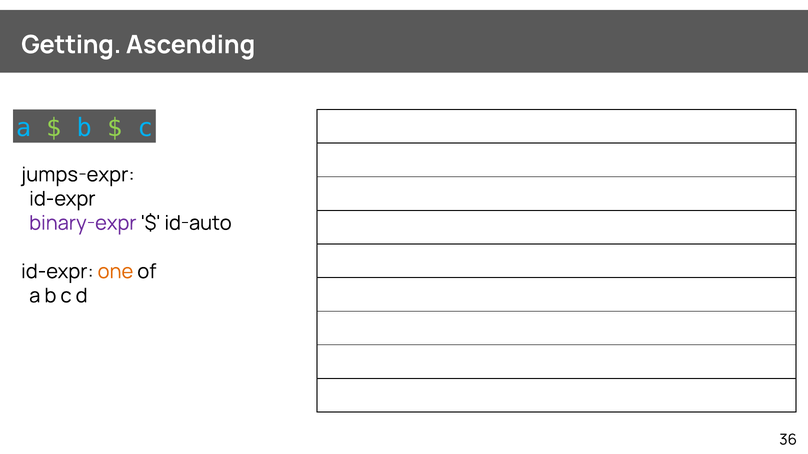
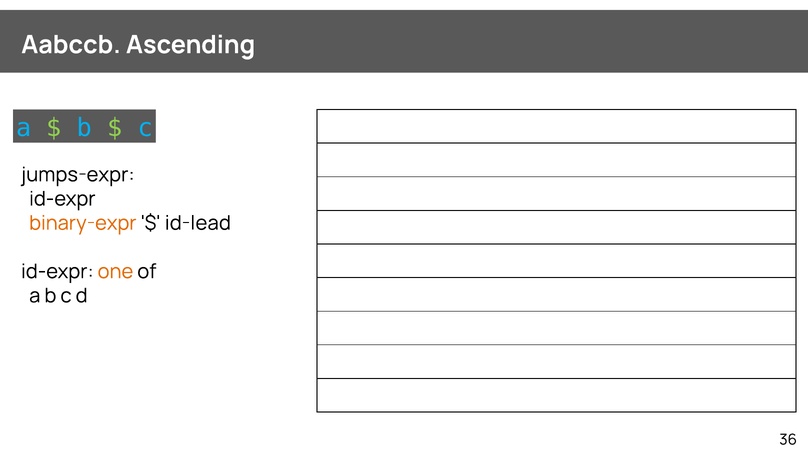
Getting: Getting -> Aabccb
binary-expr colour: purple -> orange
id-auto: id-auto -> id-lead
